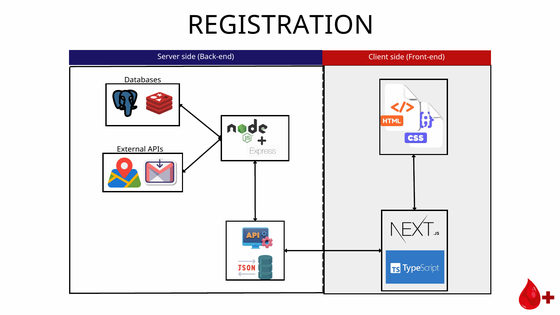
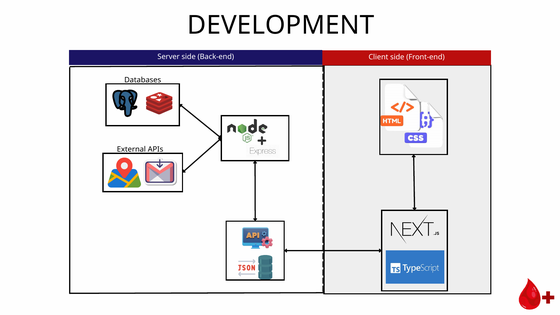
REGISTRATION: REGISTRATION -> DEVELOPMENT
